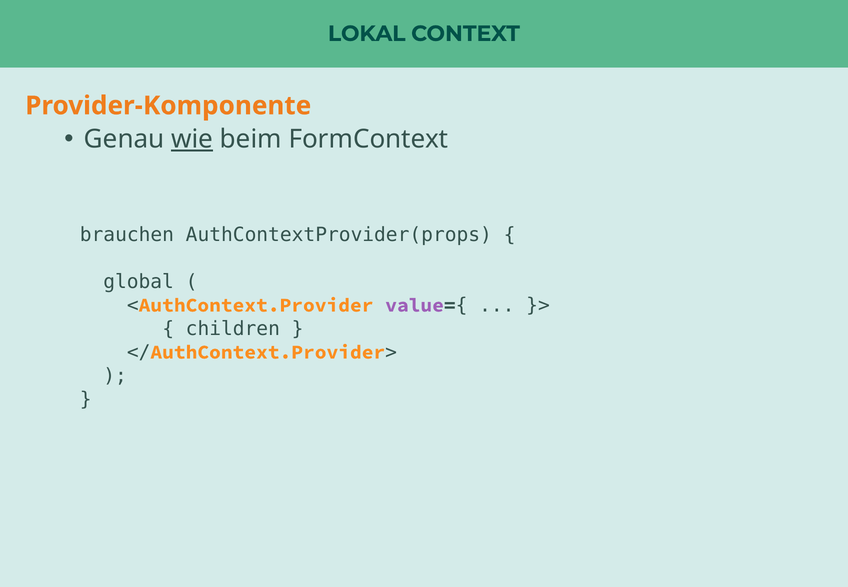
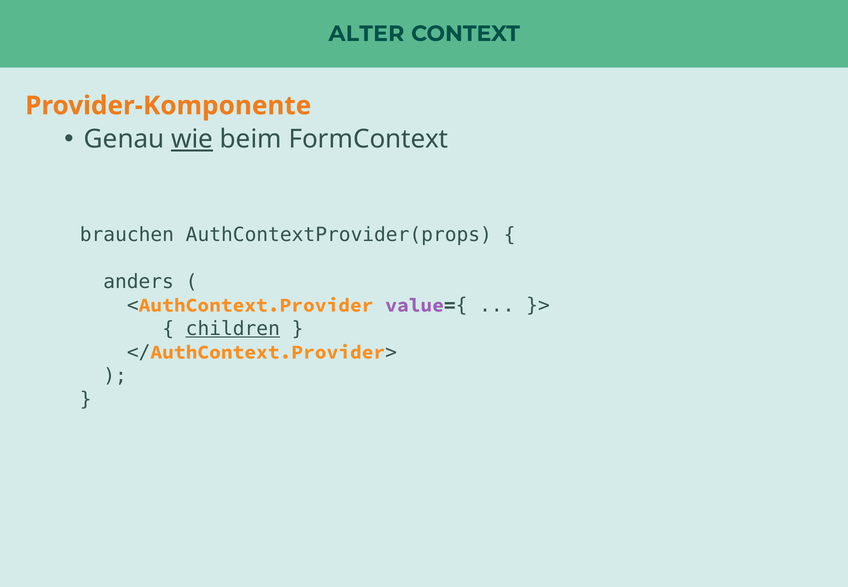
LOKAL: LOKAL -> ALTER
global: global -> anders
children underline: none -> present
